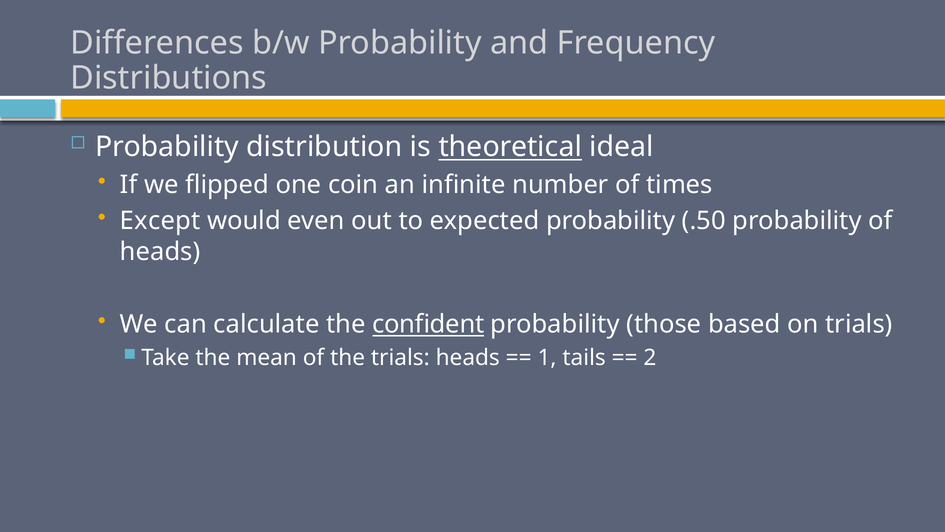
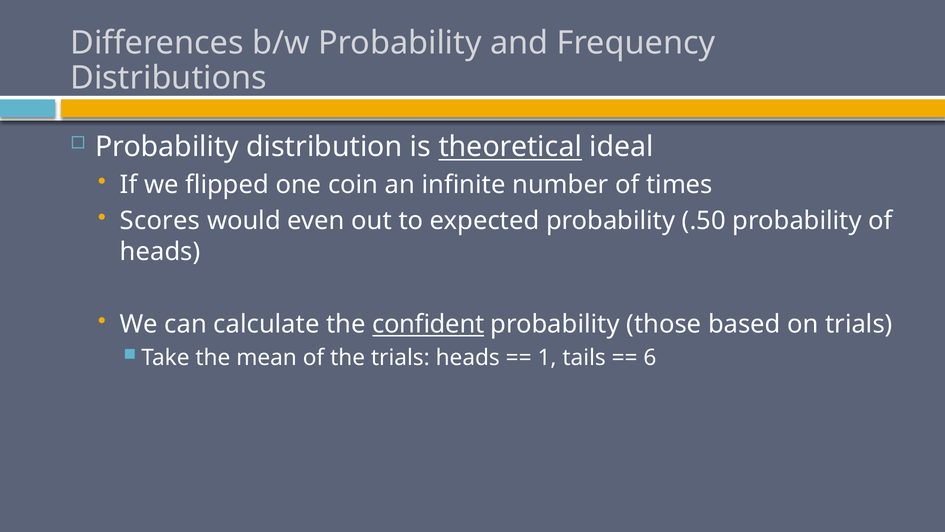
Except: Except -> Scores
2: 2 -> 6
